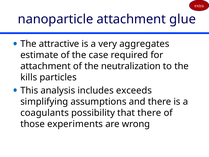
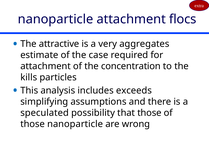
glue: glue -> flocs
neutralization: neutralization -> concentration
coagulants: coagulants -> speculated
that there: there -> those
those experiments: experiments -> nanoparticle
